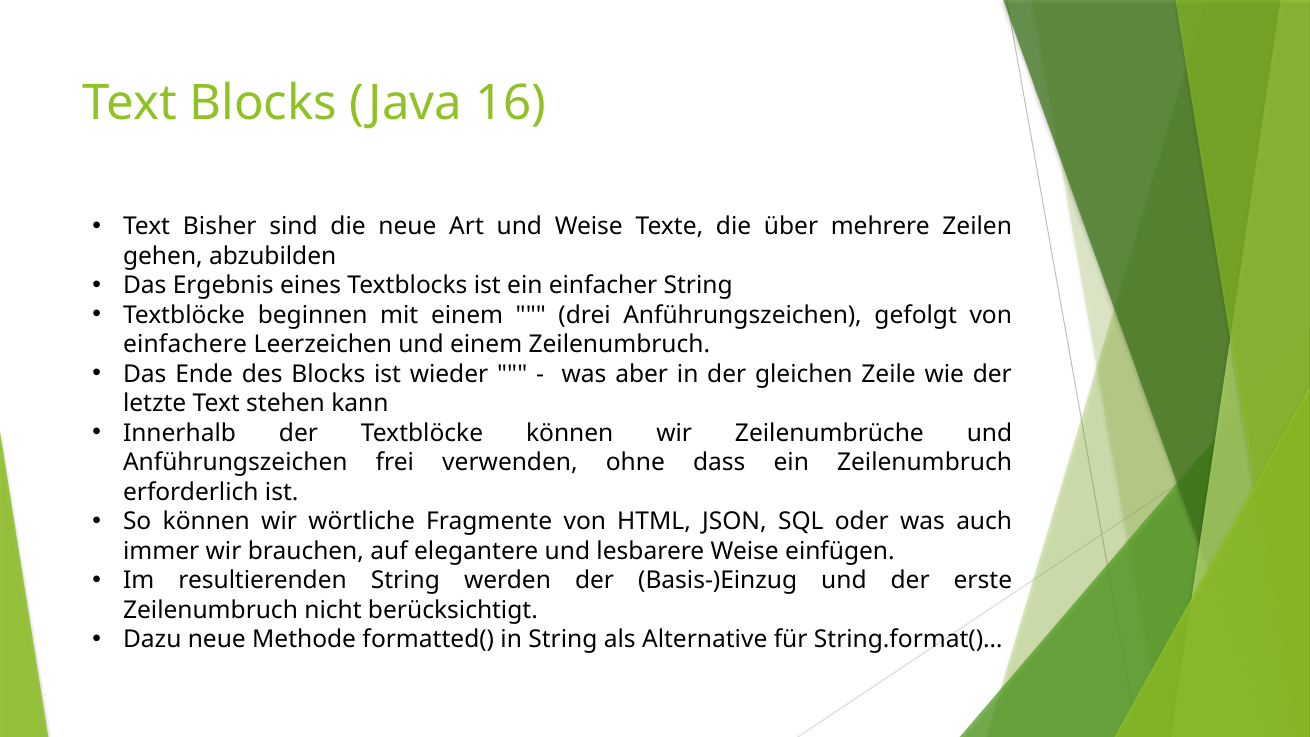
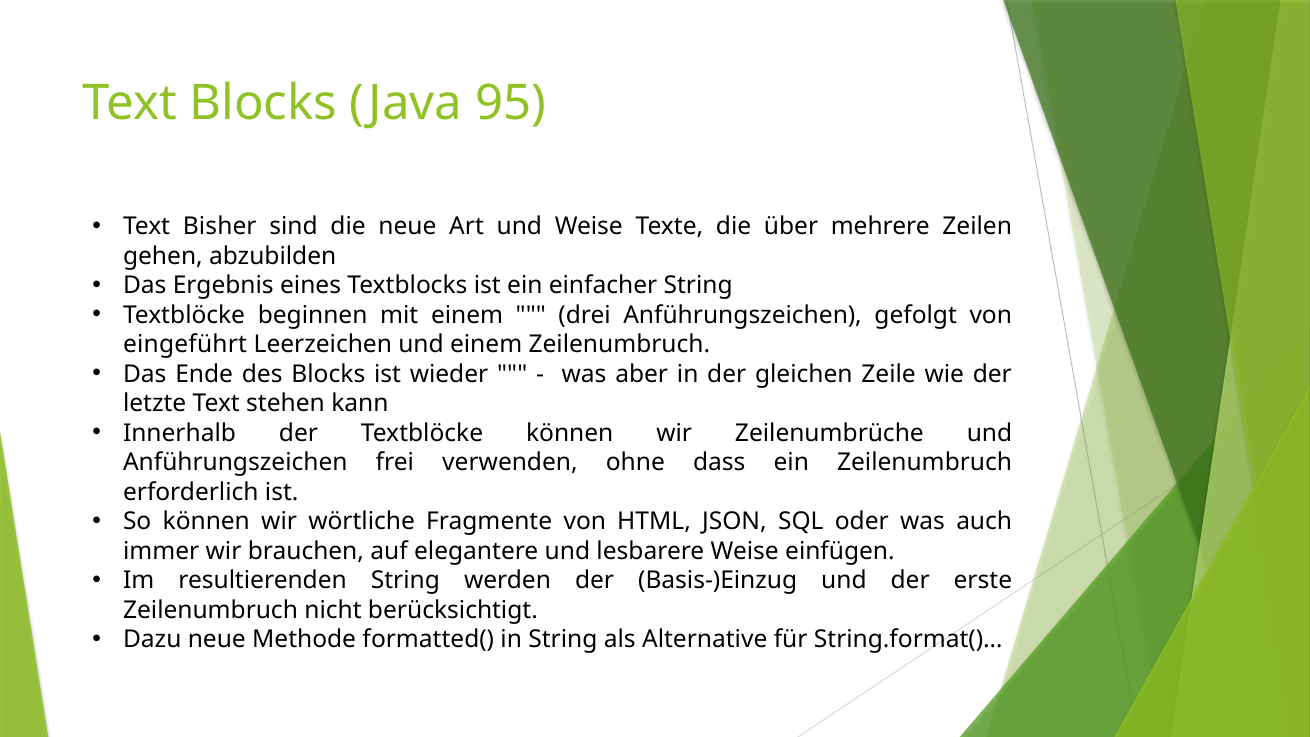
16: 16 -> 95
einfachere: einfachere -> eingeführt
